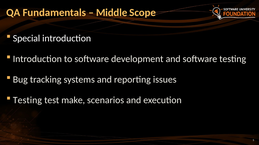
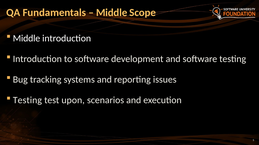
Special at (26, 38): Special -> Middle
make: make -> upon
